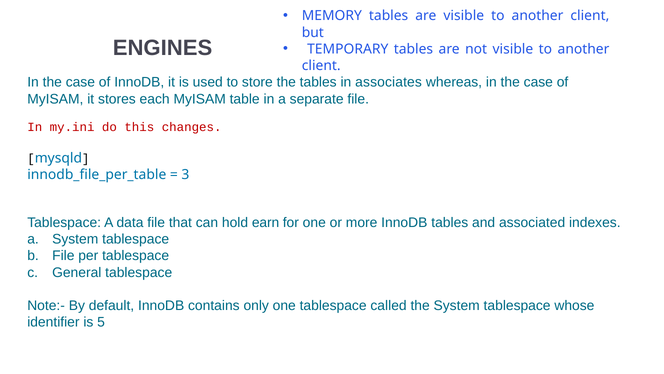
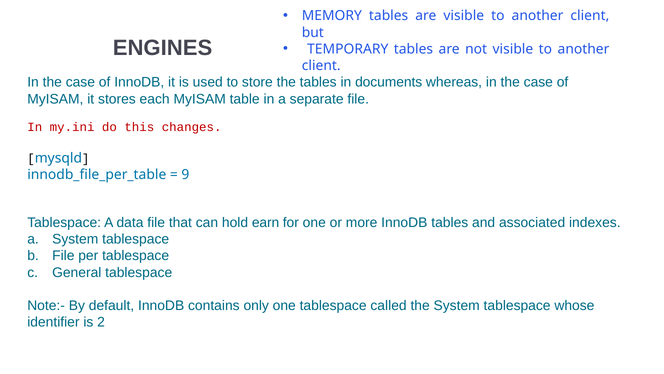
associates: associates -> documents
3: 3 -> 9
5: 5 -> 2
